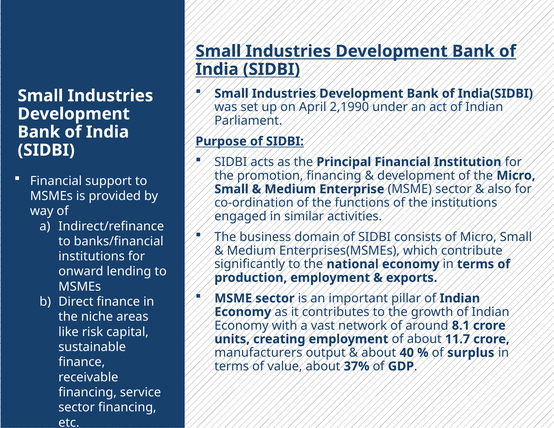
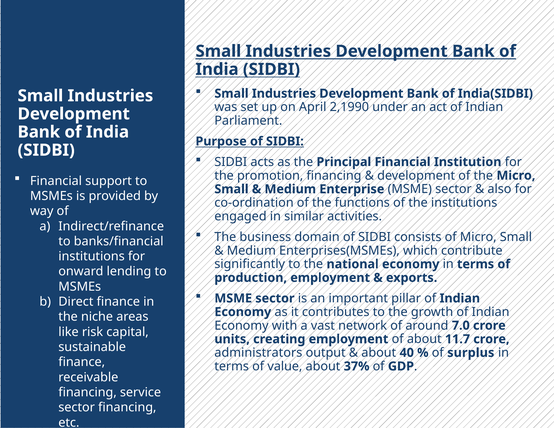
8.1: 8.1 -> 7.0
manufacturers: manufacturers -> administrators
